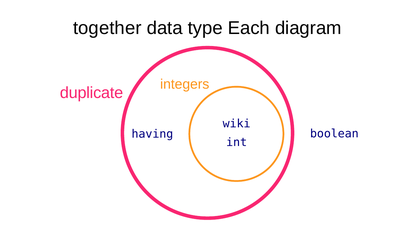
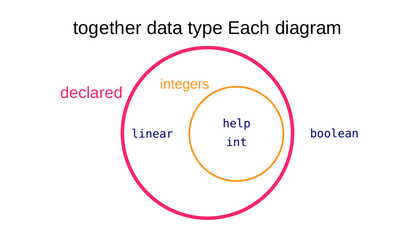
duplicate: duplicate -> declared
wiki: wiki -> help
having: having -> linear
